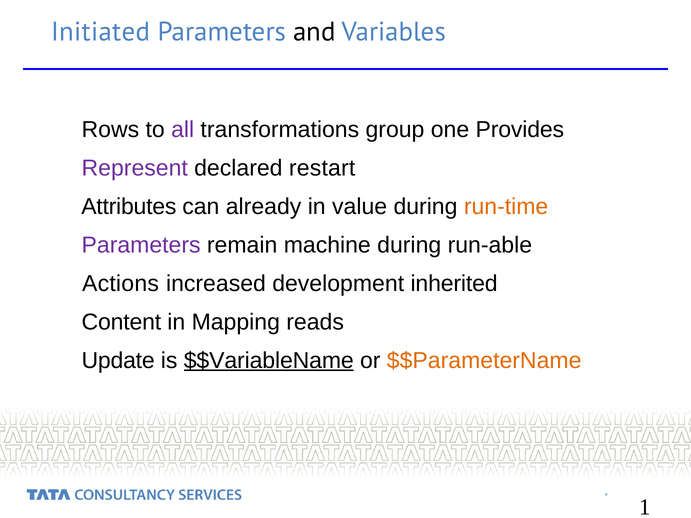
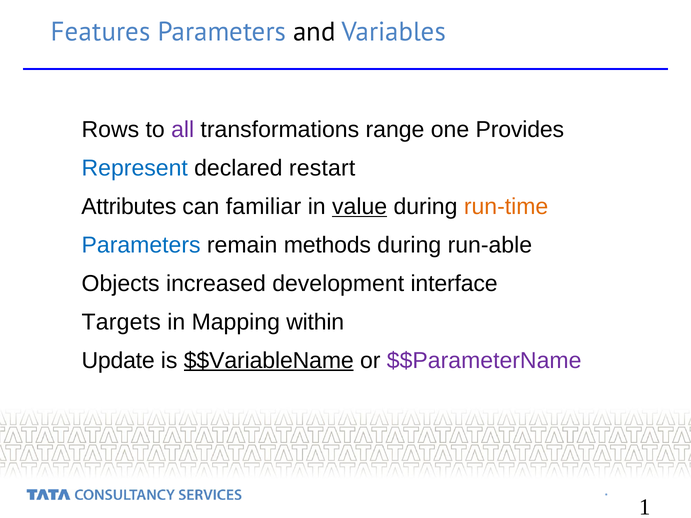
Initiated: Initiated -> Features
group: group -> range
Represent colour: purple -> blue
already: already -> familiar
value underline: none -> present
Parameters at (141, 245) colour: purple -> blue
machine: machine -> methods
Actions: Actions -> Objects
inherited: inherited -> interface
Content: Content -> Targets
reads: reads -> within
$$ParameterName colour: orange -> purple
